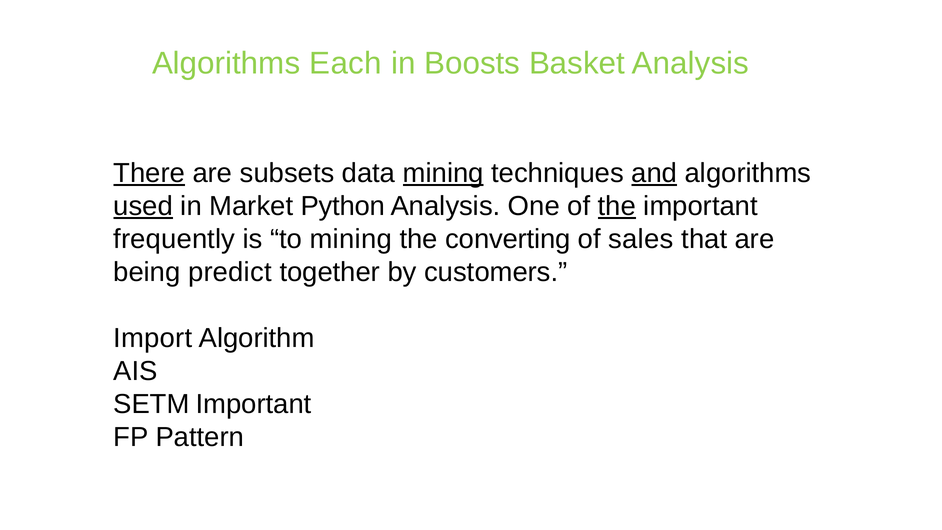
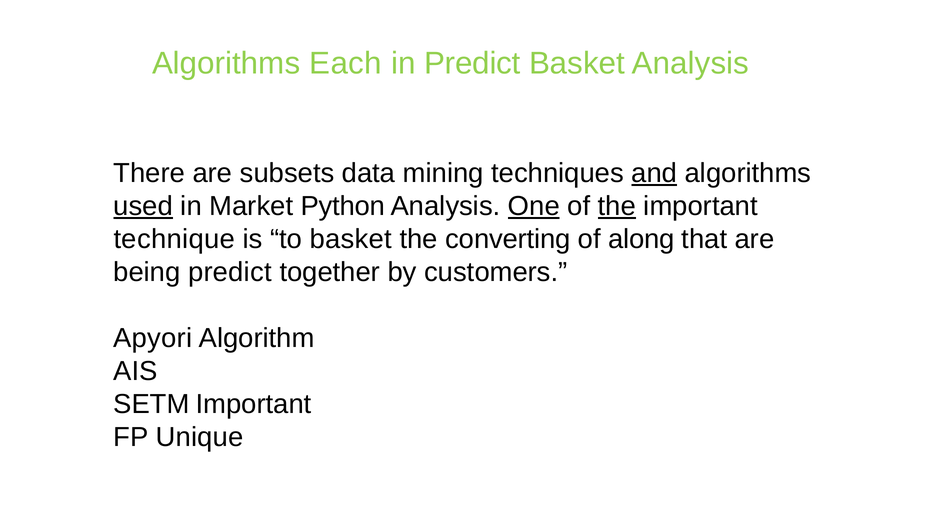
in Boosts: Boosts -> Predict
There underline: present -> none
mining at (443, 173) underline: present -> none
One underline: none -> present
frequently: frequently -> technique
to mining: mining -> basket
sales: sales -> along
Import: Import -> Apyori
Pattern: Pattern -> Unique
